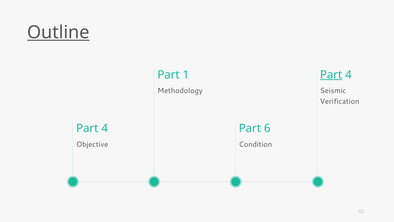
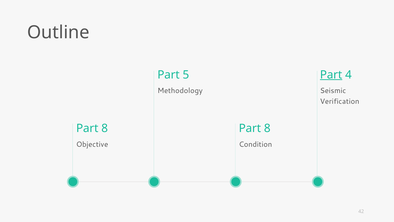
Outline underline: present -> none
1: 1 -> 5
4 at (105, 128): 4 -> 8
6 at (267, 128): 6 -> 8
